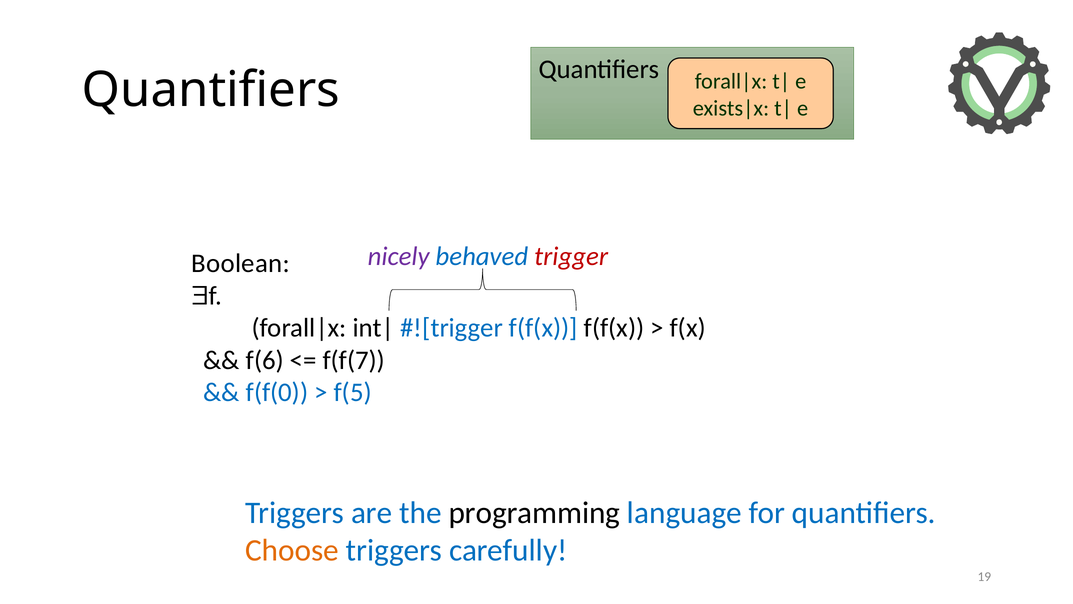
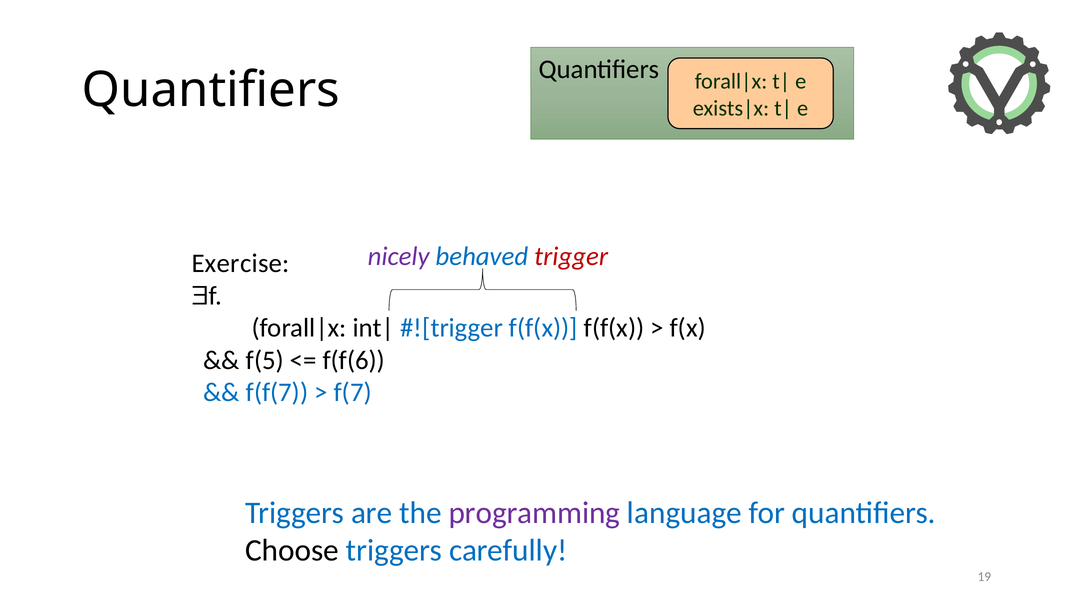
Boolean: Boolean -> Exercise
f(6: f(6 -> f(5
f(f(7: f(f(7 -> f(f(6
f(f(0: f(f(0 -> f(f(7
f(5: f(5 -> f(7
programming colour: black -> purple
Choose colour: orange -> black
